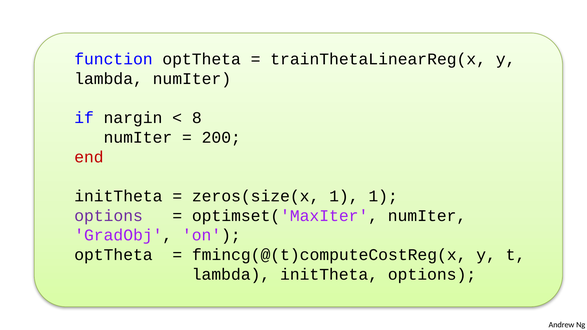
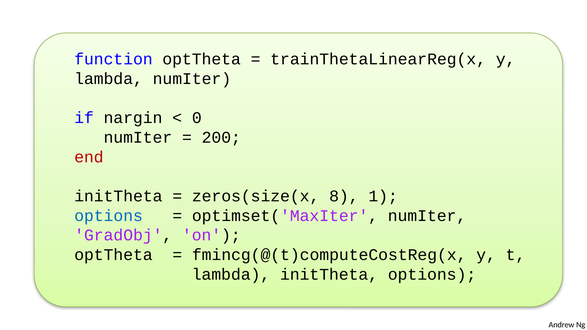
8: 8 -> 0
zeros(size(x 1: 1 -> 8
options at (109, 216) colour: purple -> blue
